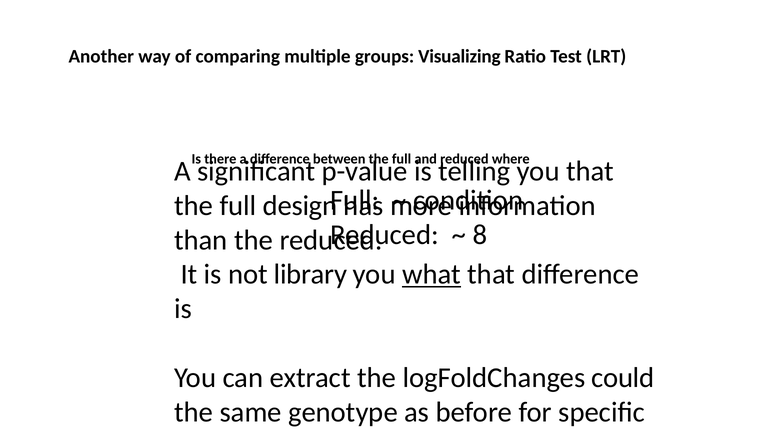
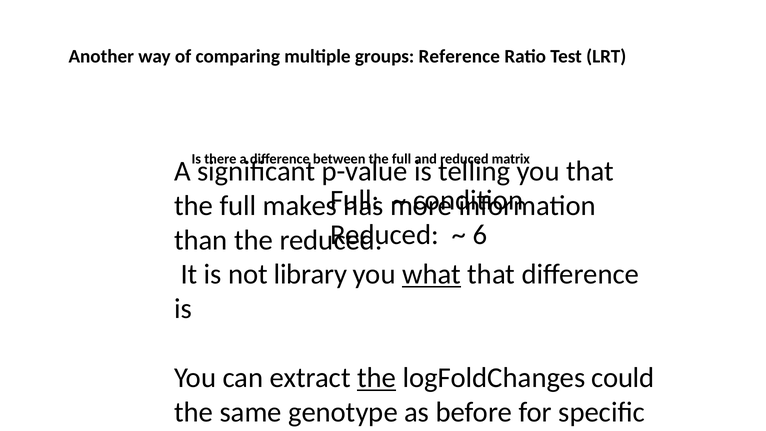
Visualizing: Visualizing -> Reference
where: where -> matrix
design: design -> makes
8: 8 -> 6
the at (377, 378) underline: none -> present
